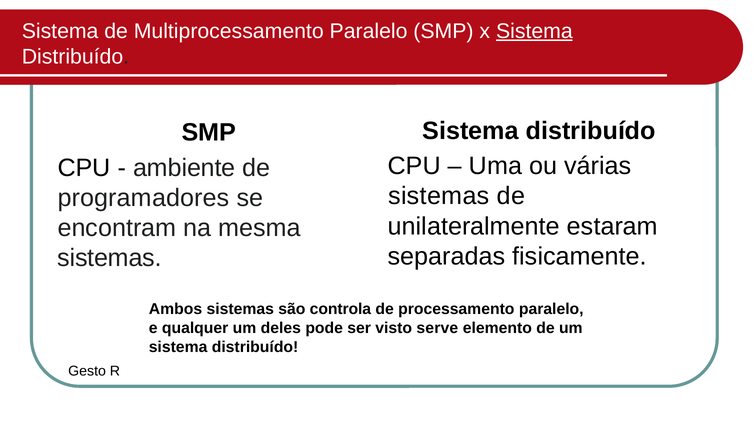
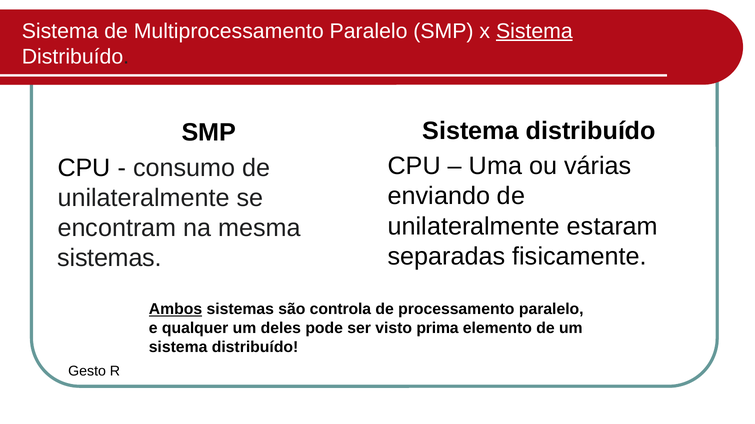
ambiente: ambiente -> consumo
sistemas at (439, 196): sistemas -> enviando
programadores at (144, 198): programadores -> unilateralmente
Ambos underline: none -> present
serve: serve -> prima
